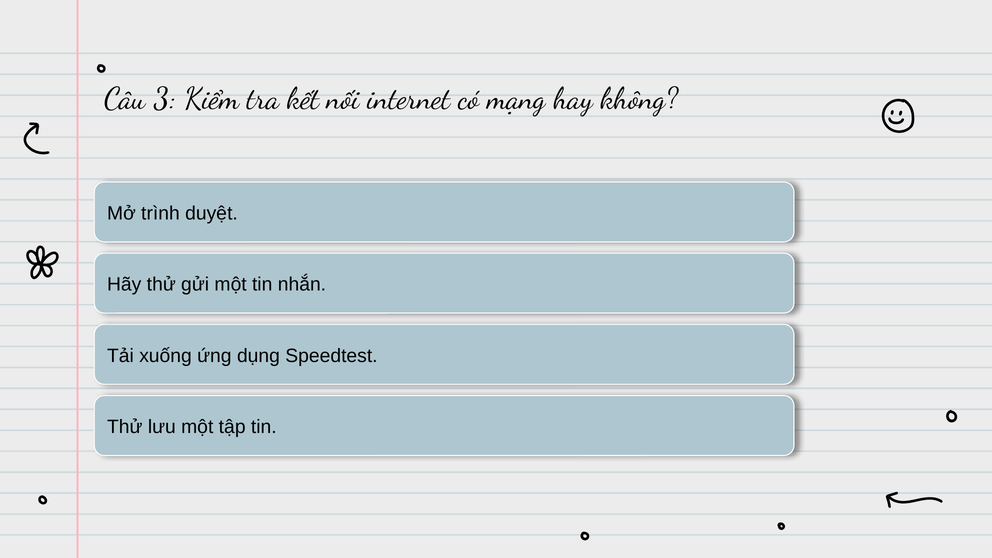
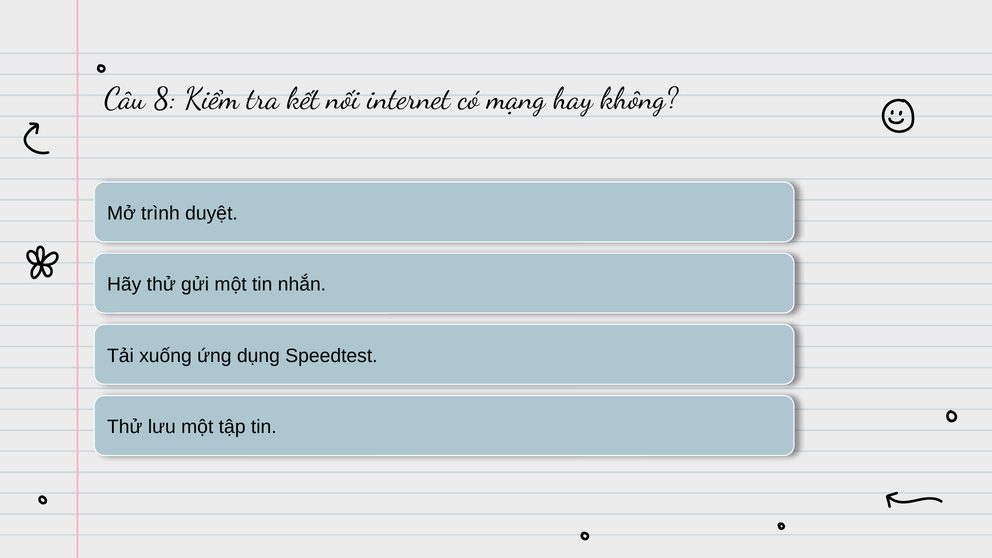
3: 3 -> 8
